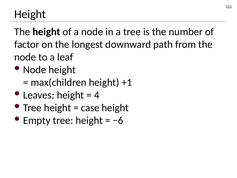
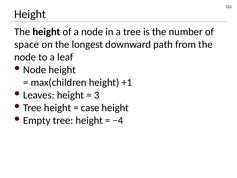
factor: factor -> space
4: 4 -> 3
−6: −6 -> −4
